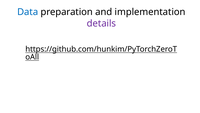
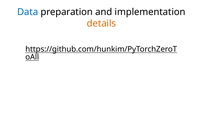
details colour: purple -> orange
